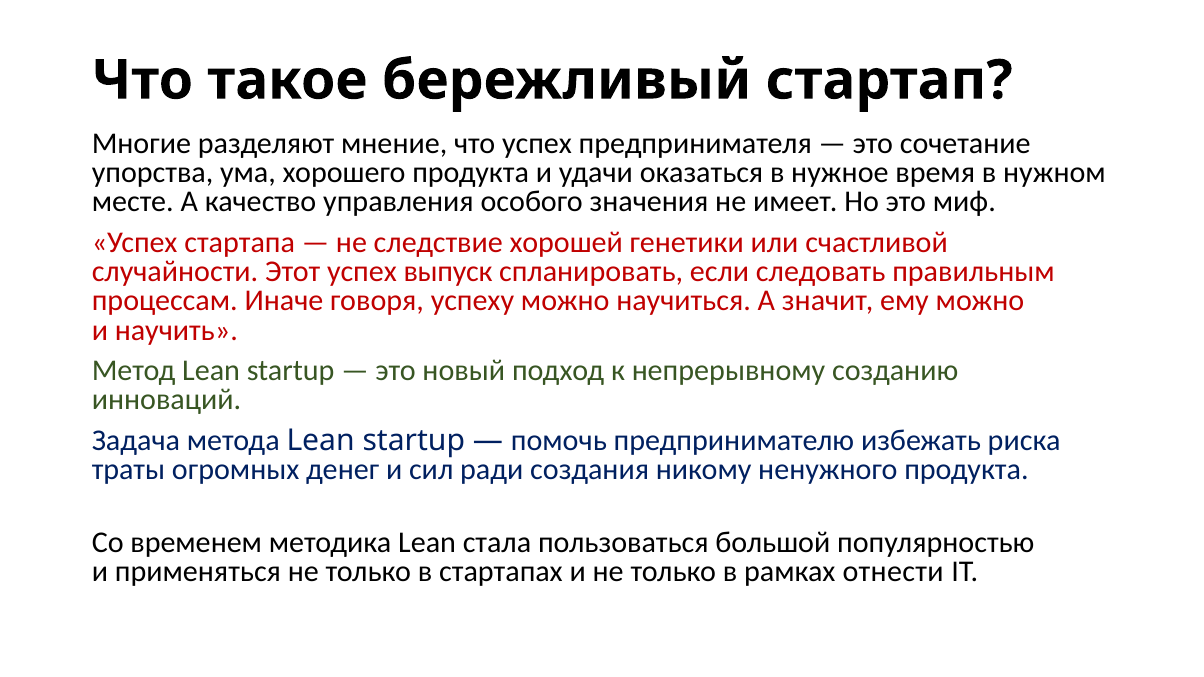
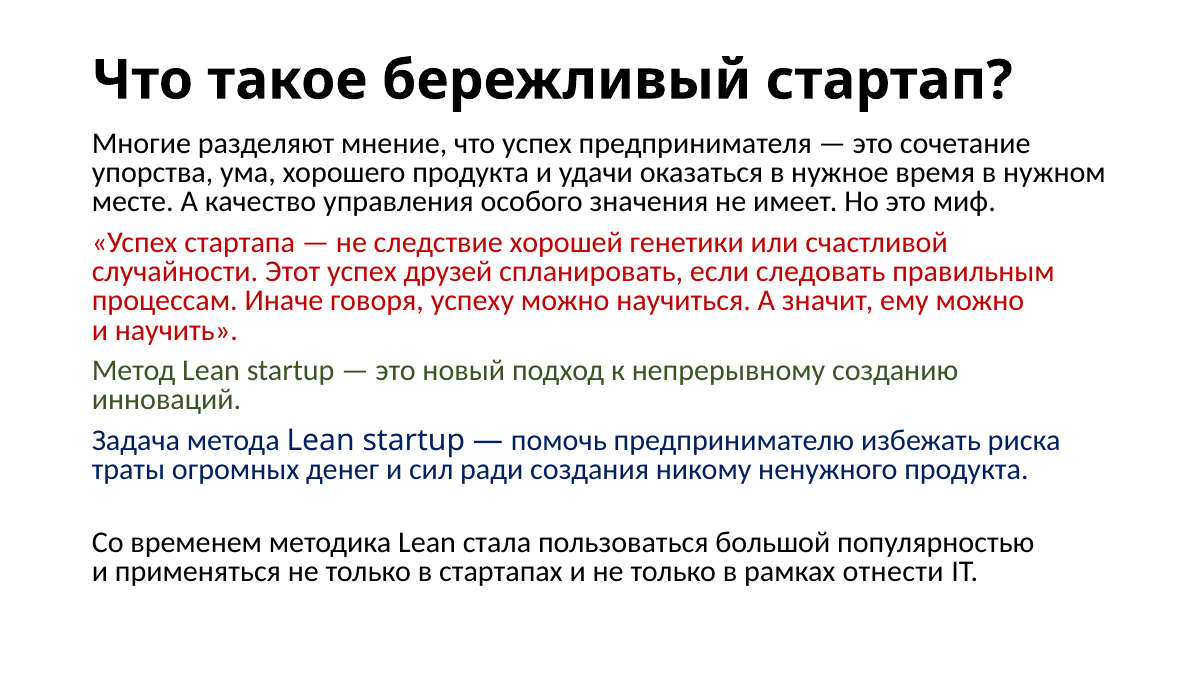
выпуск: выпуск -> друзей
